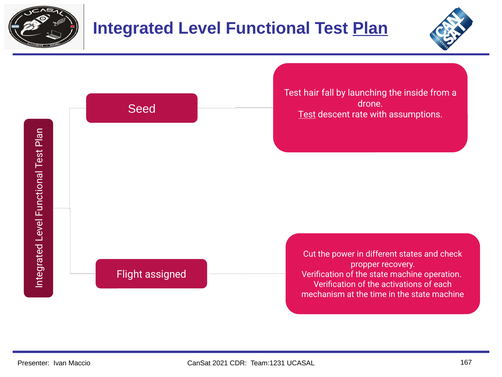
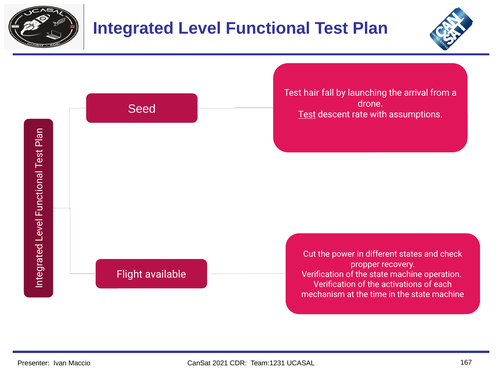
Plan at (370, 28) underline: present -> none
inside: inside -> arrival
assigned: assigned -> available
